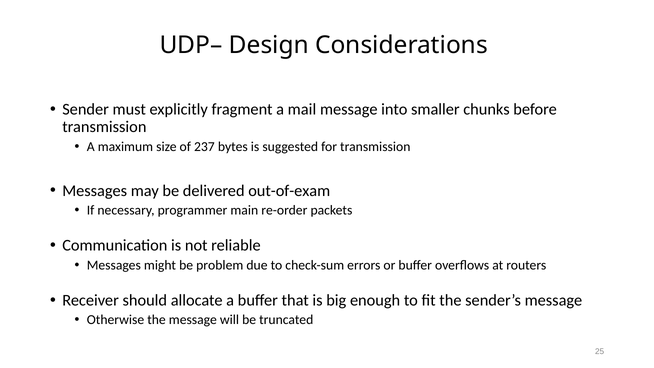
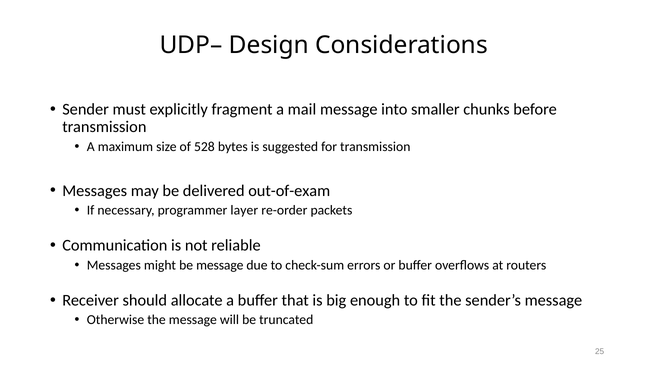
237: 237 -> 528
main: main -> layer
be problem: problem -> message
